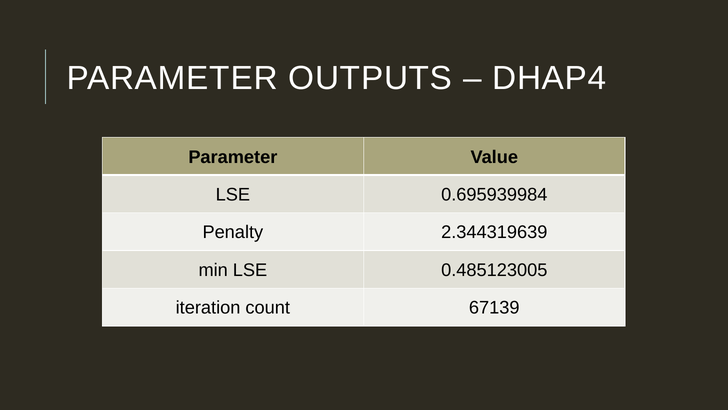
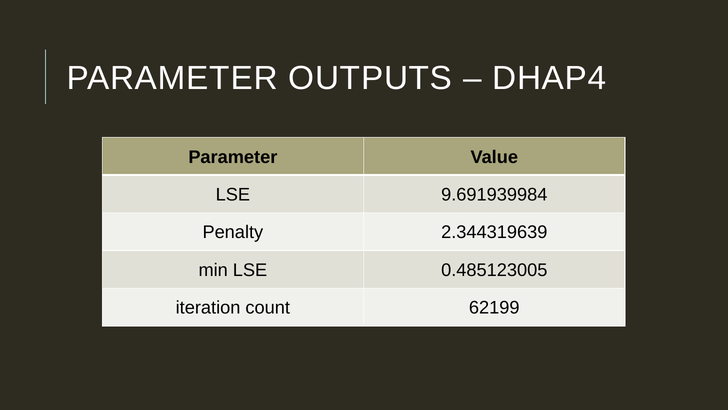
0.695939984: 0.695939984 -> 9.691939984
67139: 67139 -> 62199
